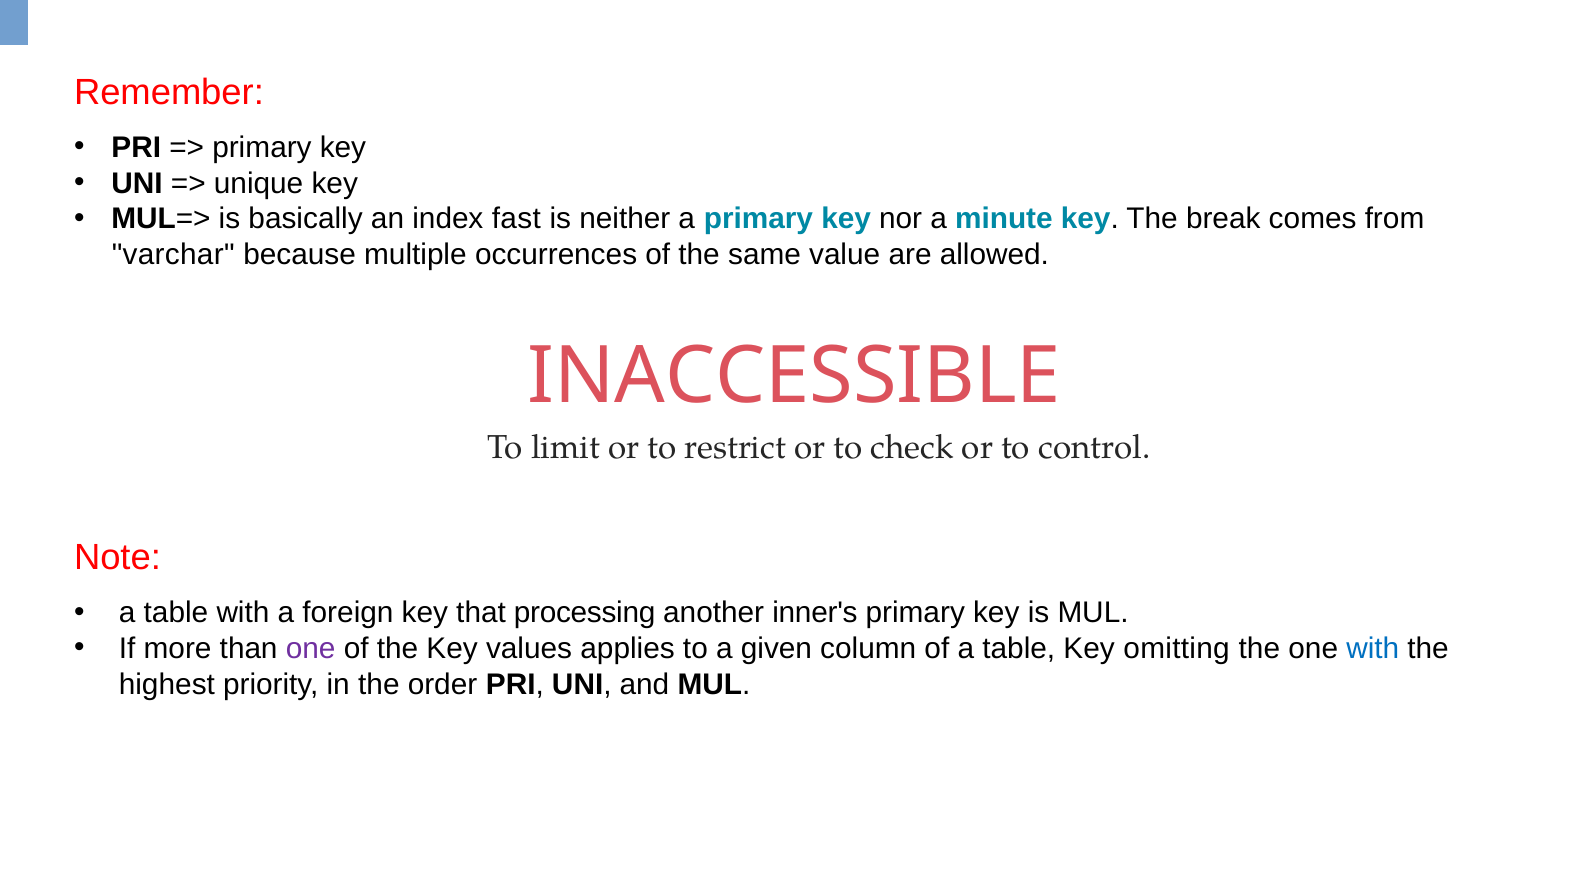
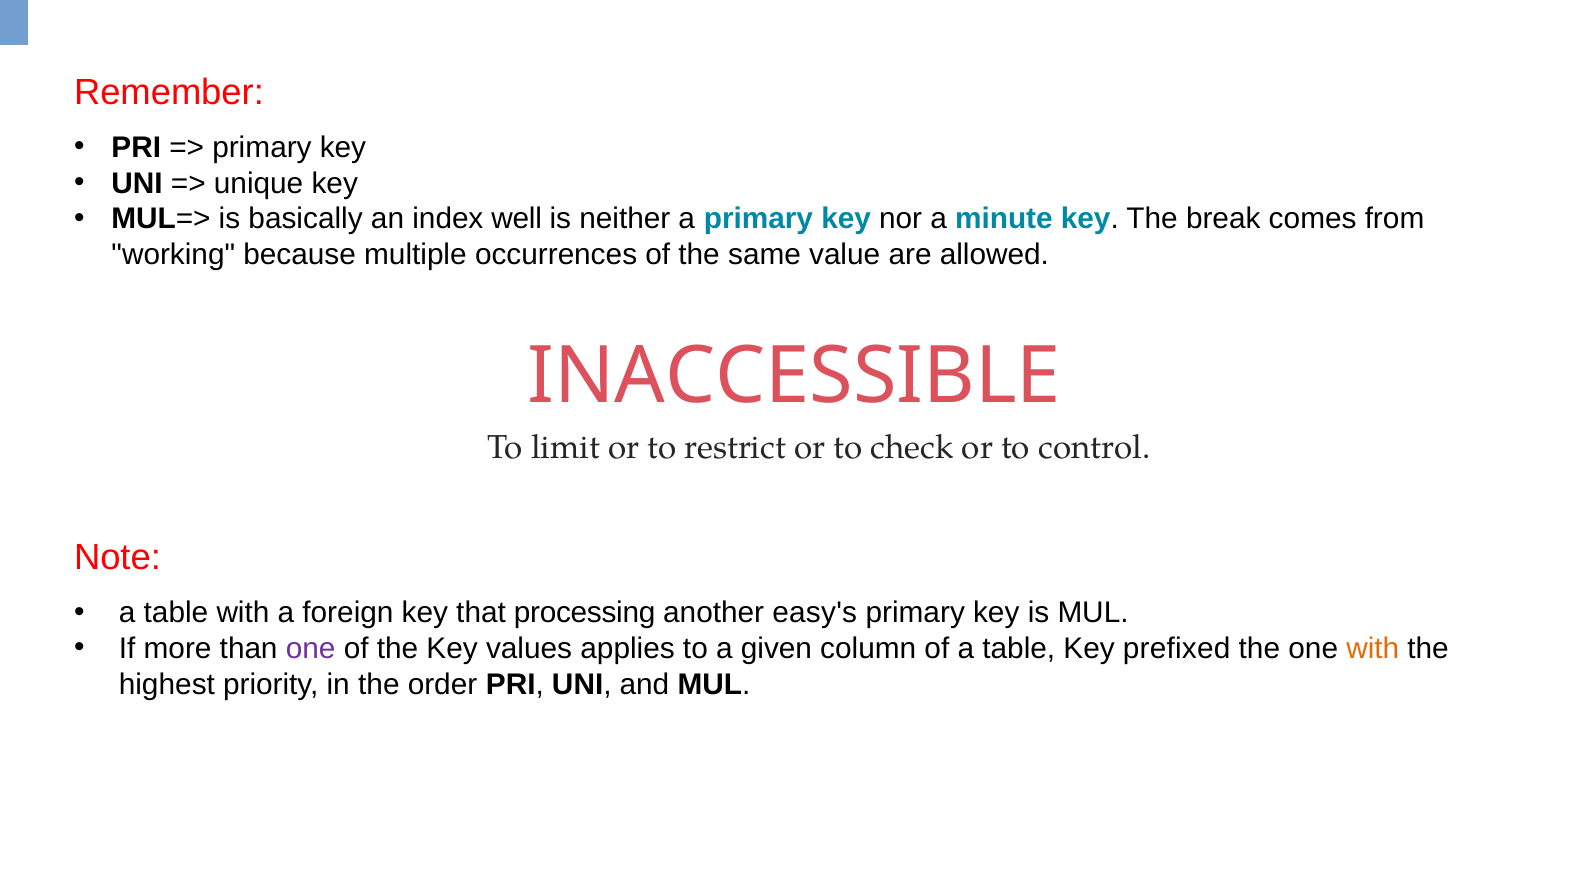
fast: fast -> well
varchar: varchar -> working
inner's: inner's -> easy's
omitting: omitting -> prefixed
with at (1373, 649) colour: blue -> orange
